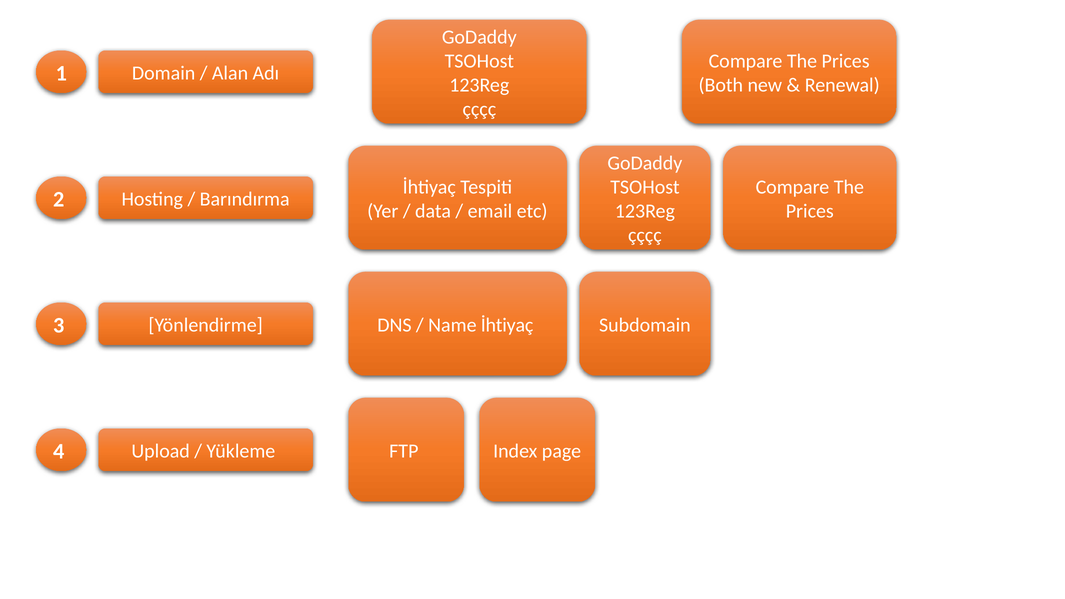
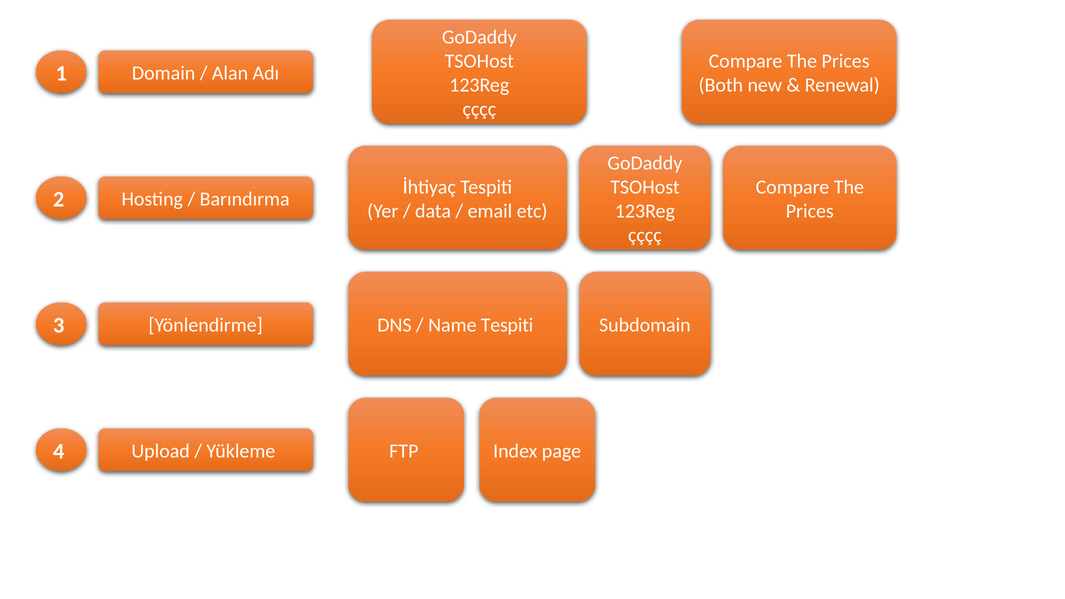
Name İhtiyaç: İhtiyaç -> Tespiti
